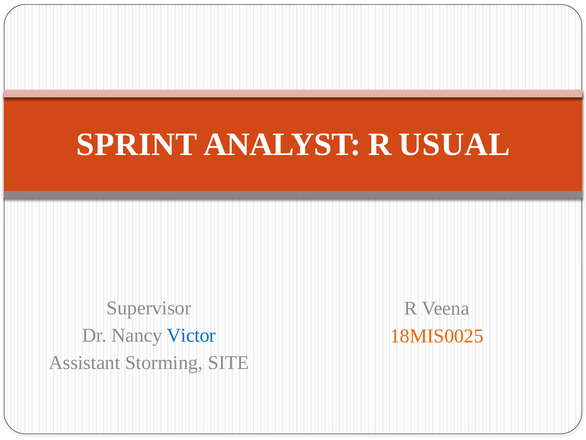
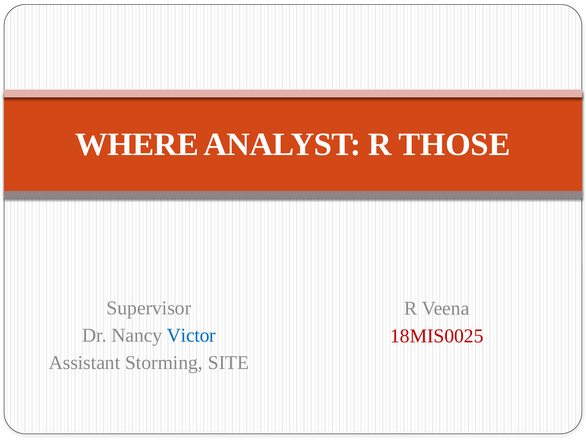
SPRINT: SPRINT -> WHERE
USUAL: USUAL -> THOSE
18MIS0025 colour: orange -> red
